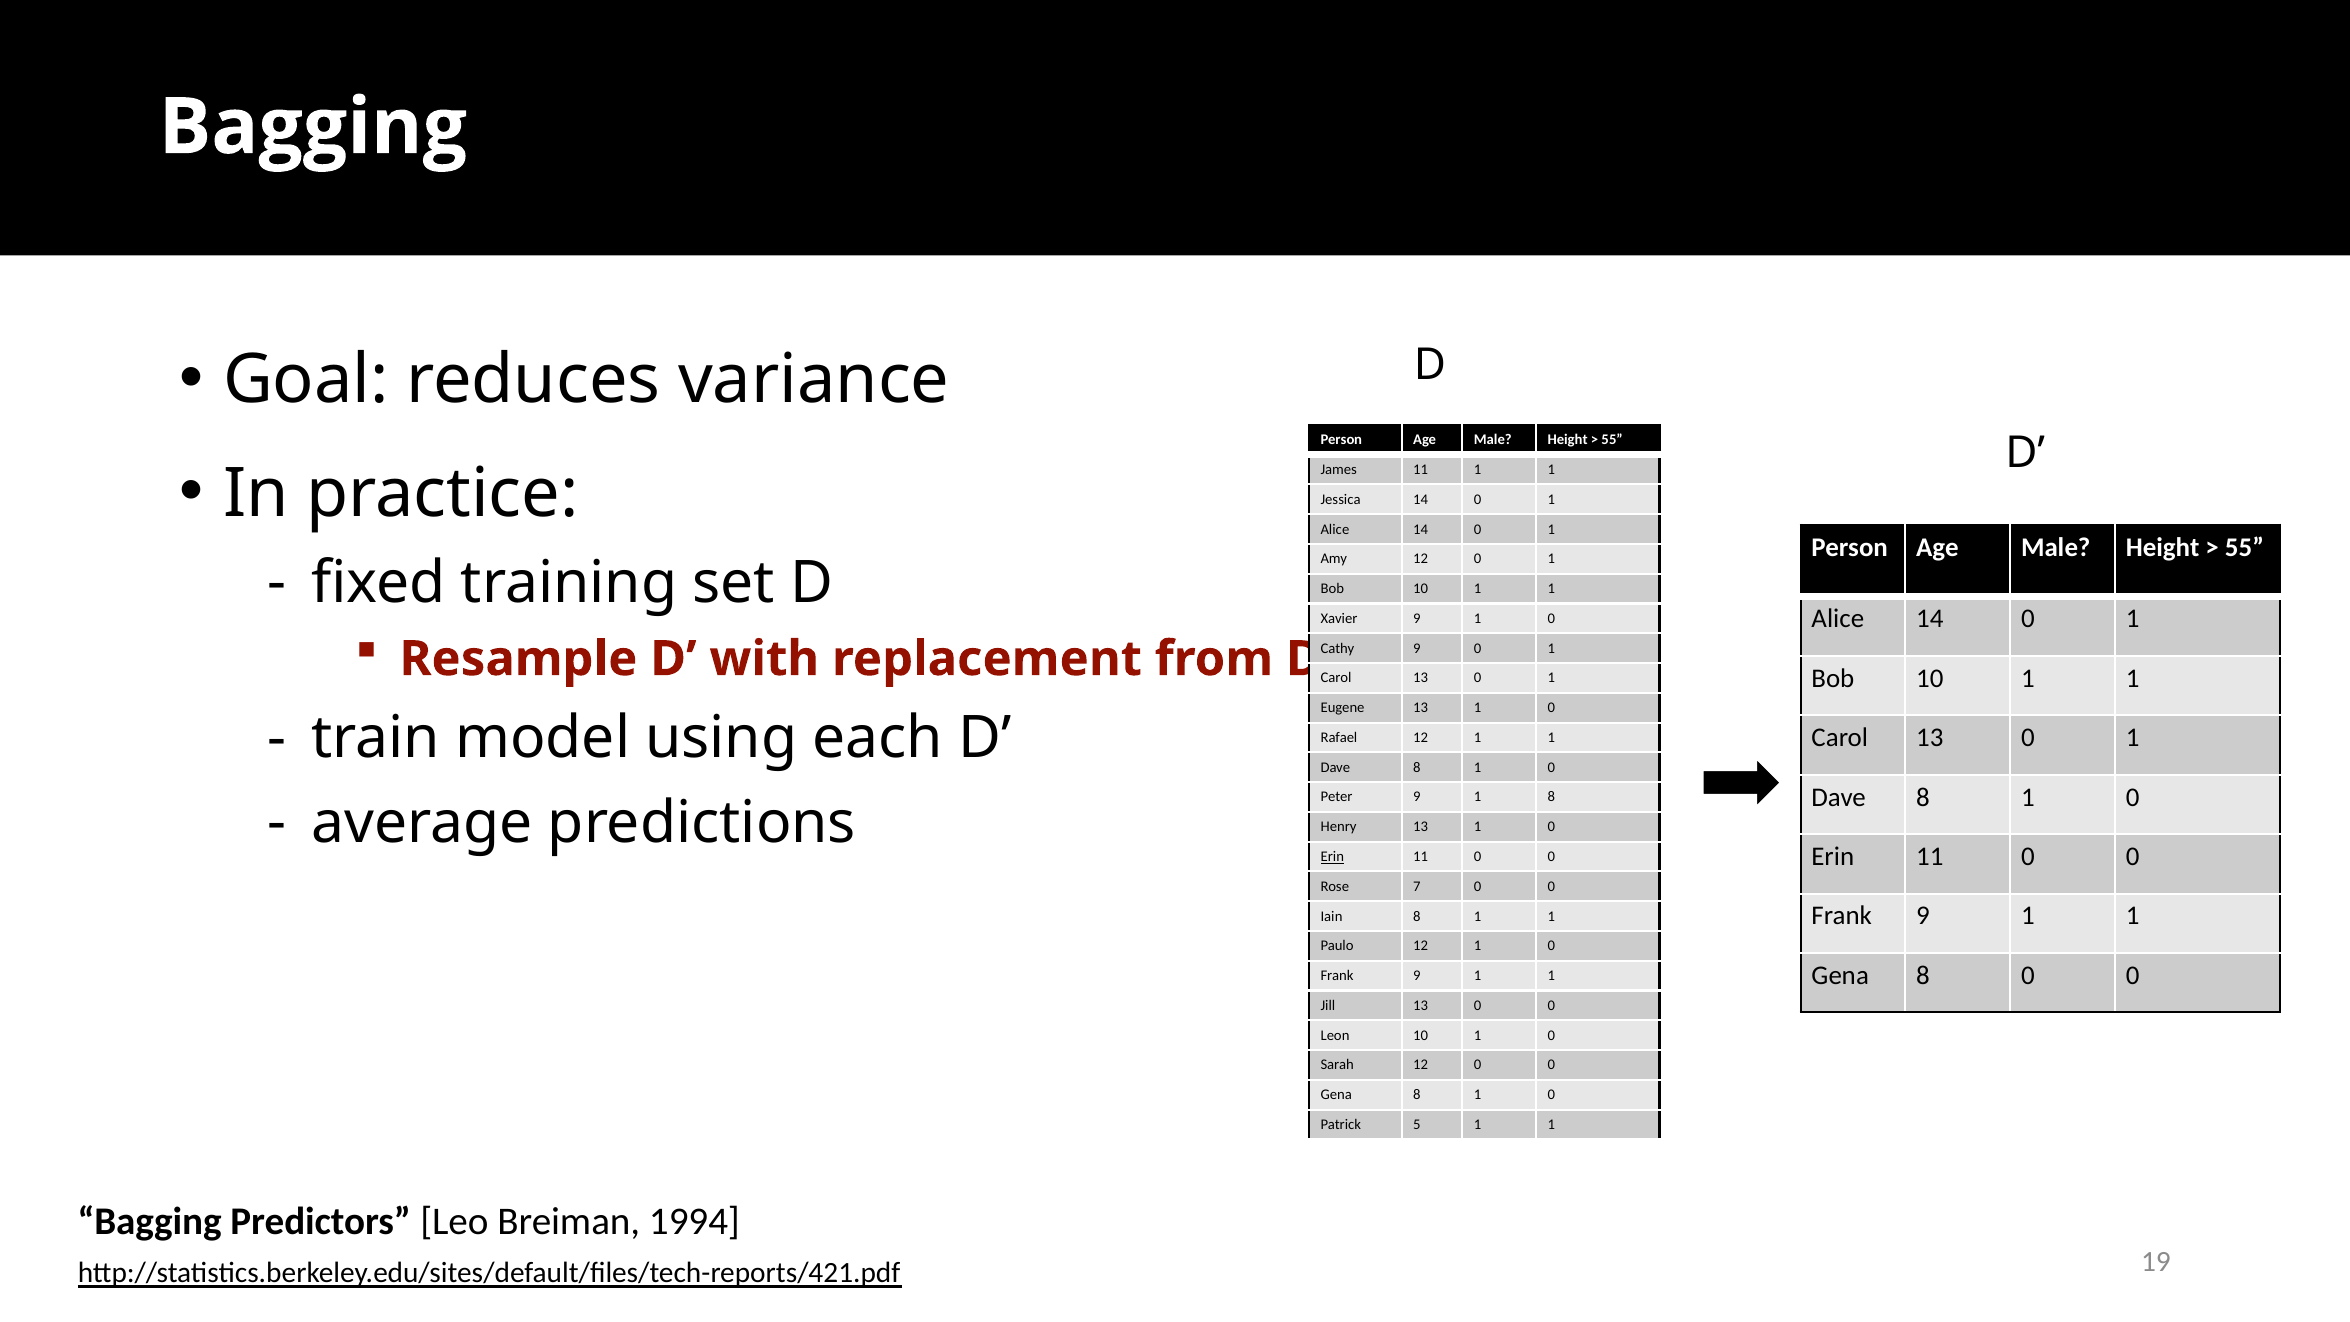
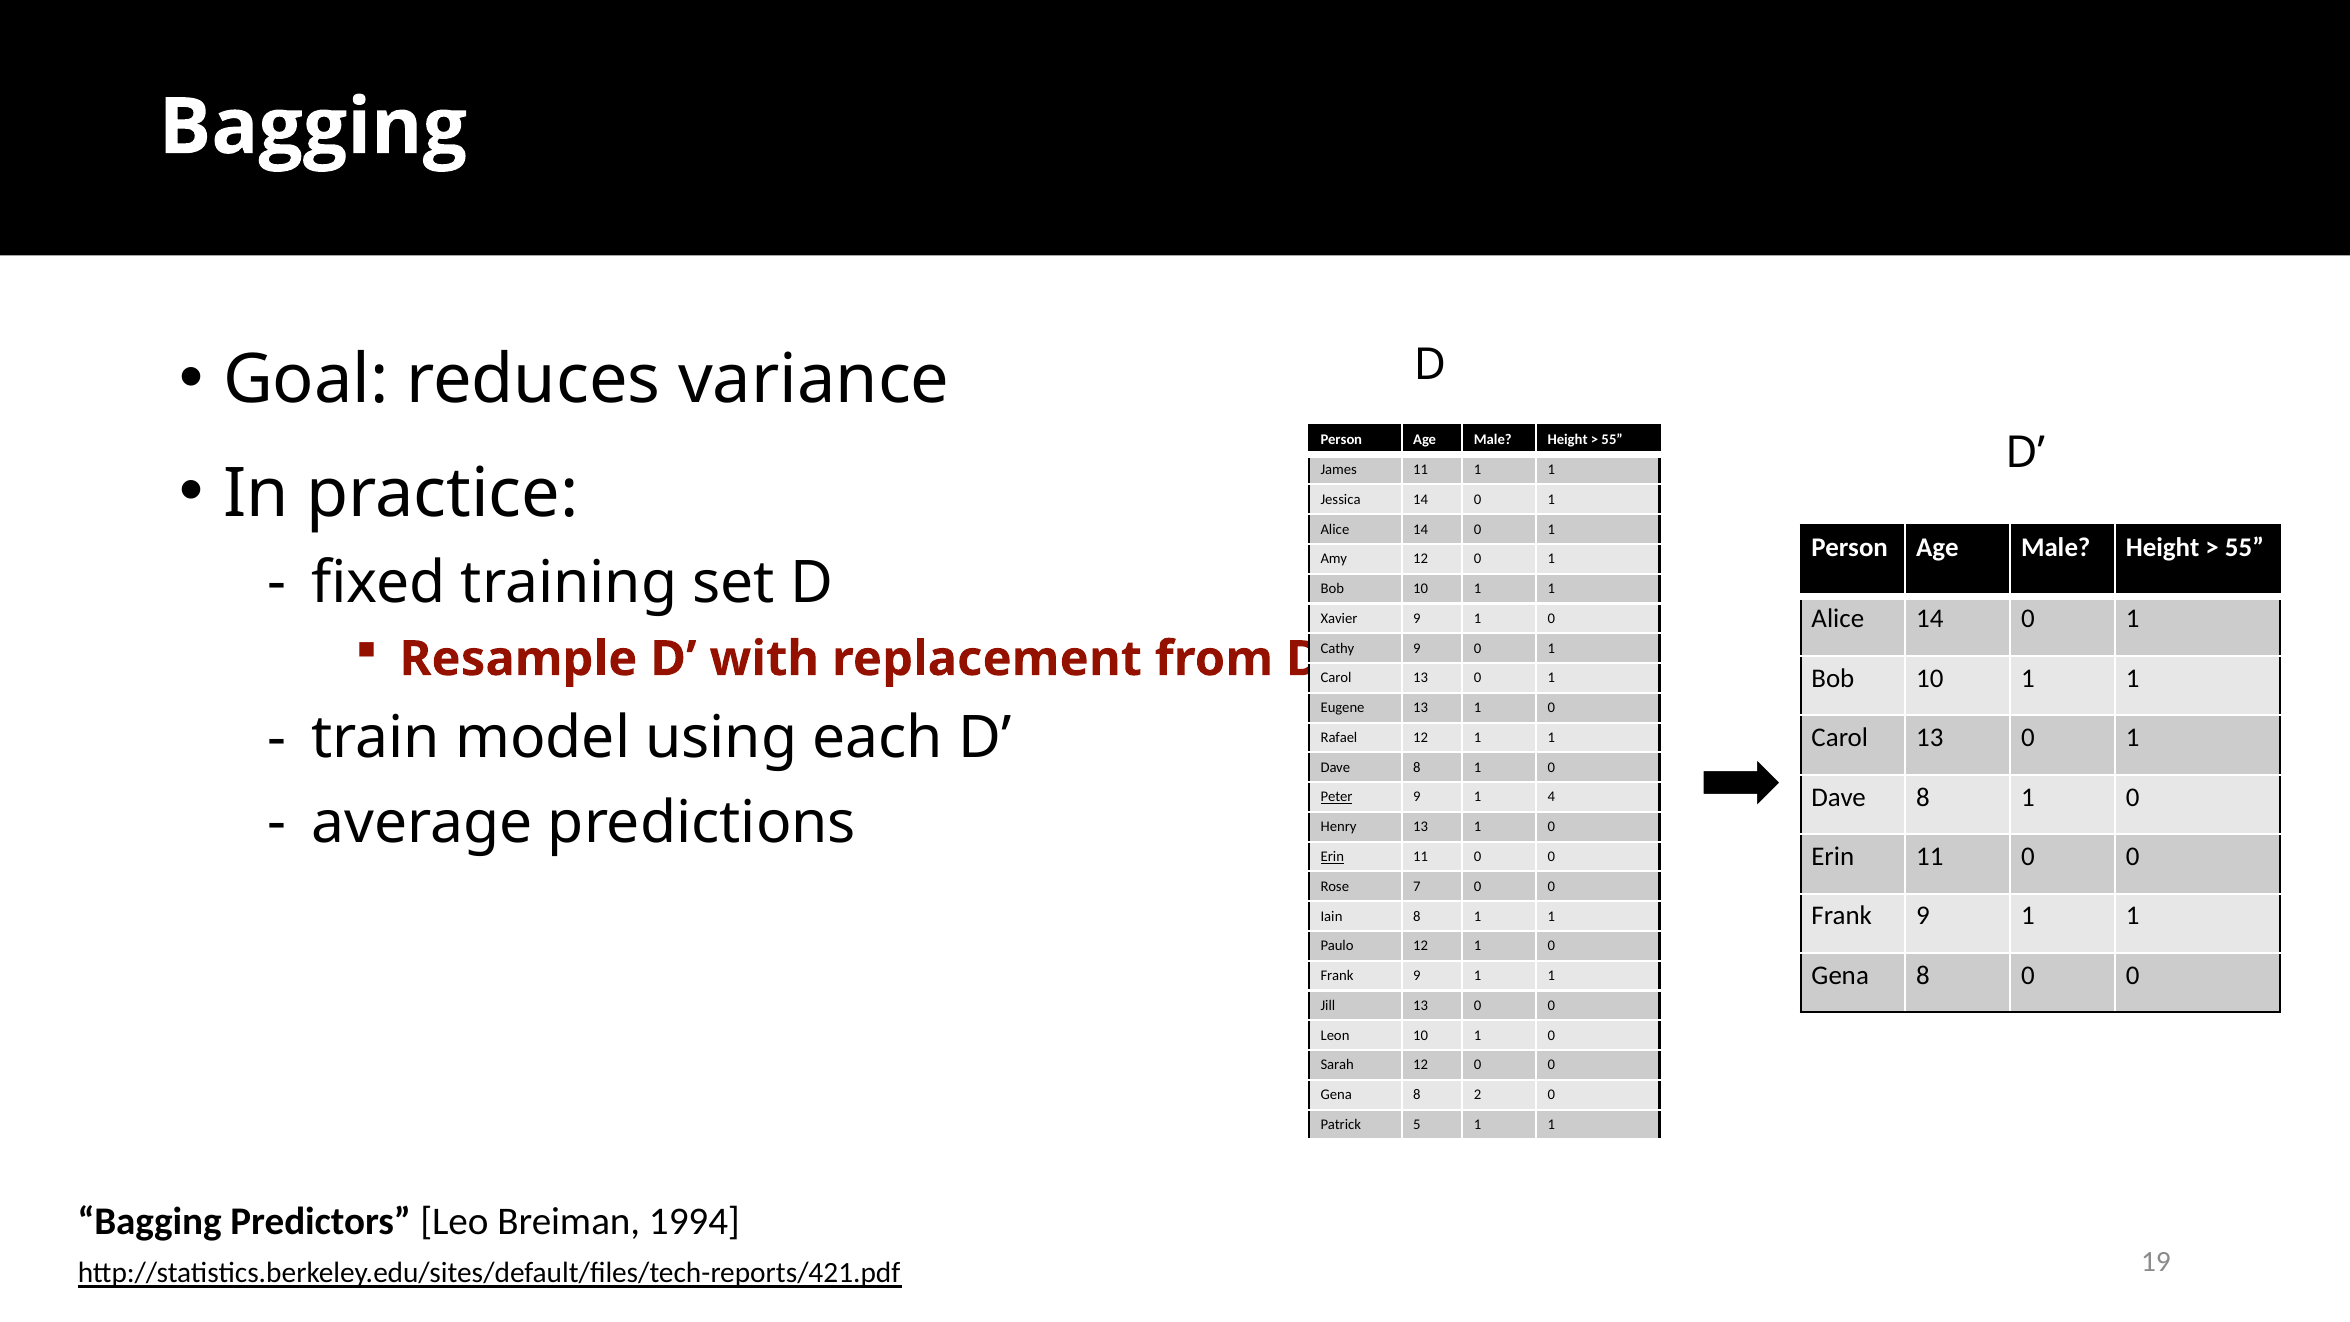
Peter underline: none -> present
1 8: 8 -> 4
Gena 8 1: 1 -> 2
